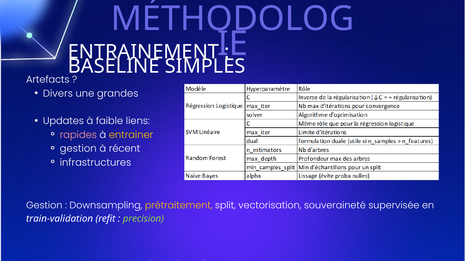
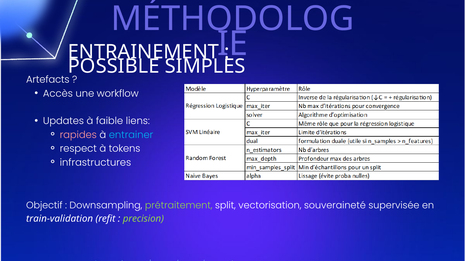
BASELINE: BASELINE -> POSSIBLE
Divers: Divers -> Accès
grandes: grandes -> workflow
entrainer colour: yellow -> light blue
gestion at (78, 149): gestion -> respect
récent: récent -> tokens
Gestion at (44, 206): Gestion -> Objectif
prétraitement colour: yellow -> light green
